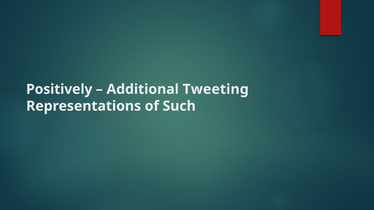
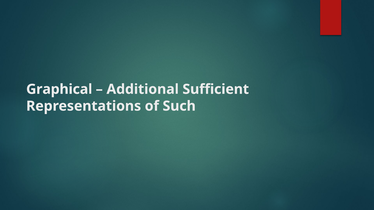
Positively: Positively -> Graphical
Tweeting: Tweeting -> Sufficient
